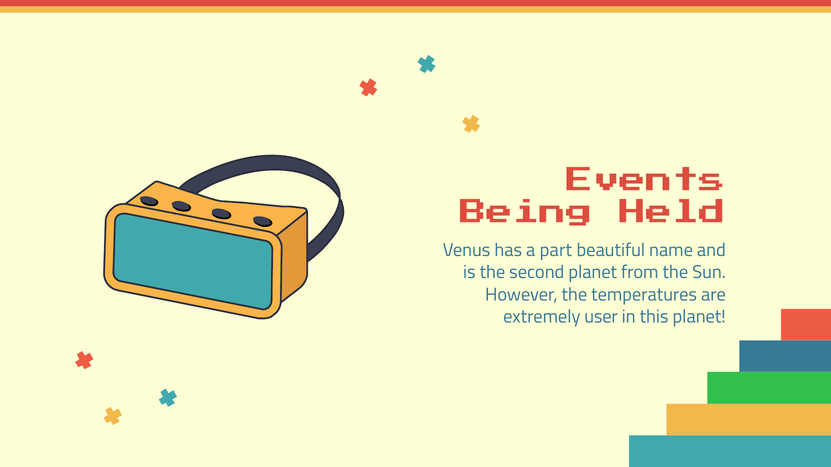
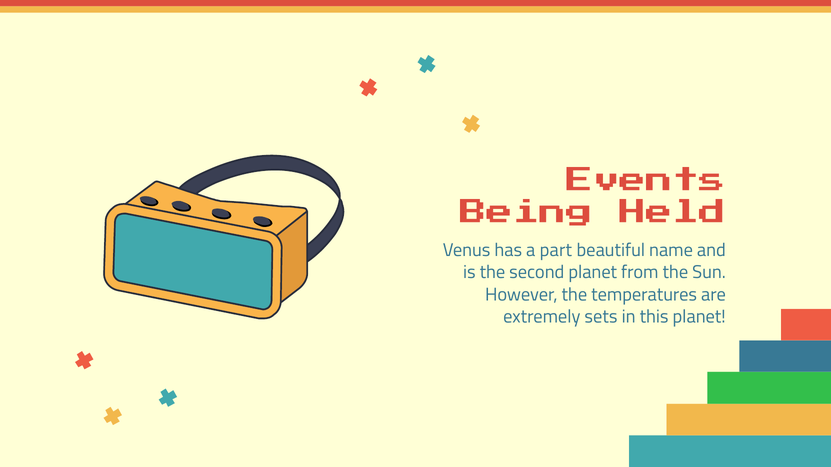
user: user -> sets
